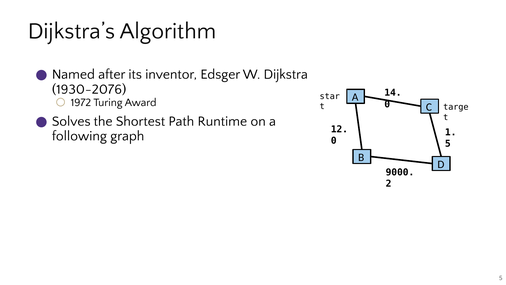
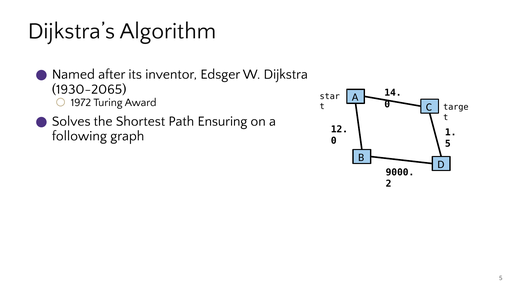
1930-2076: 1930-2076 -> 1930-2065
Runtime: Runtime -> Ensuring
